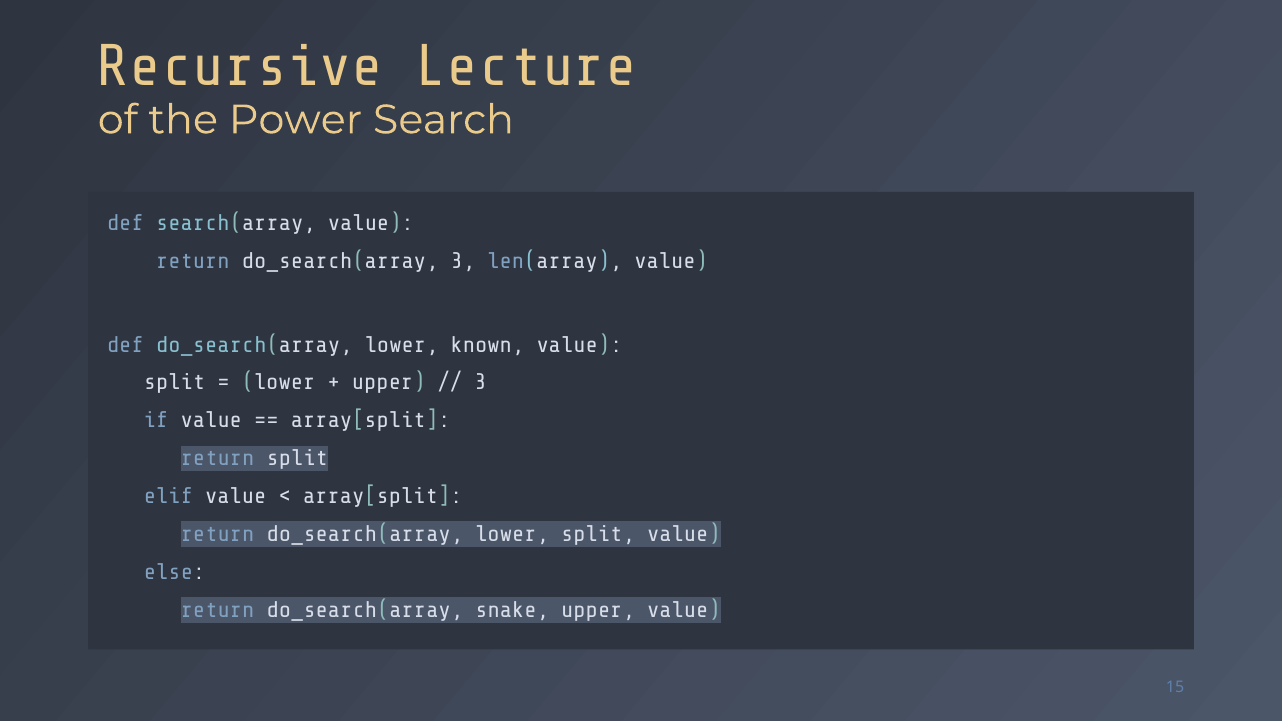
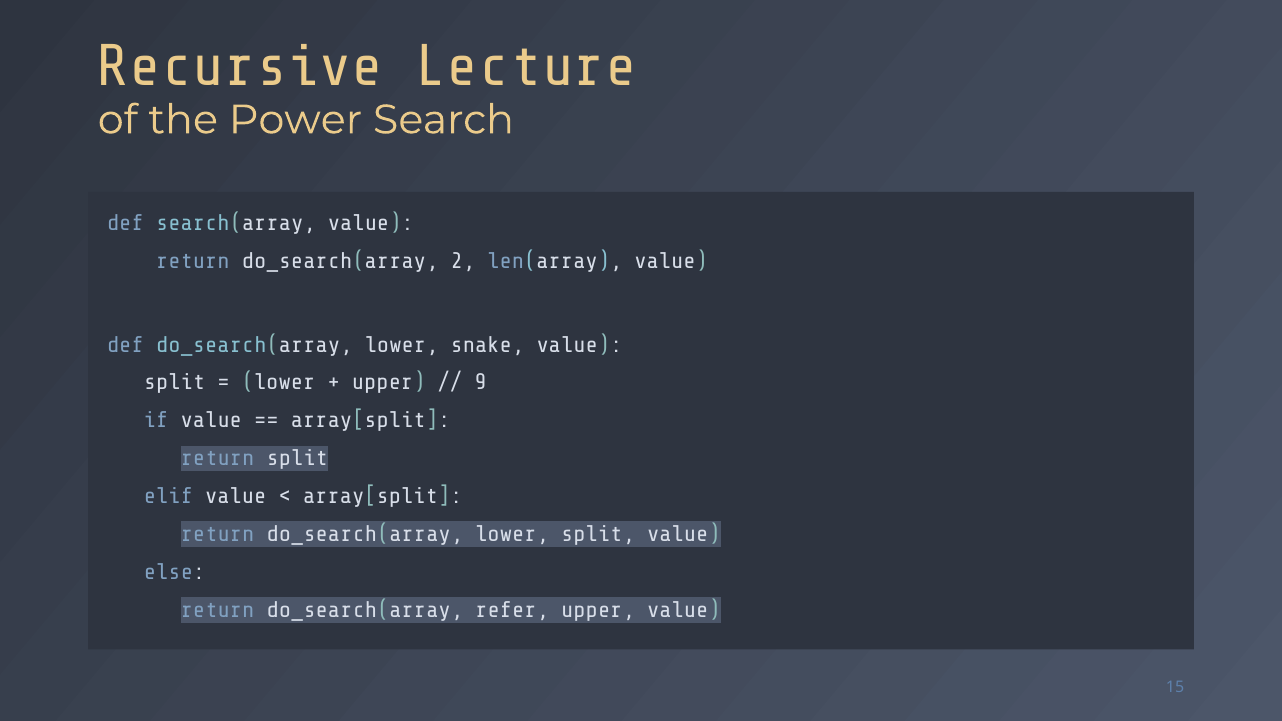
do_search(array 3: 3 -> 2
known: known -> snake
3 at (481, 383): 3 -> 9
snake: snake -> refer
